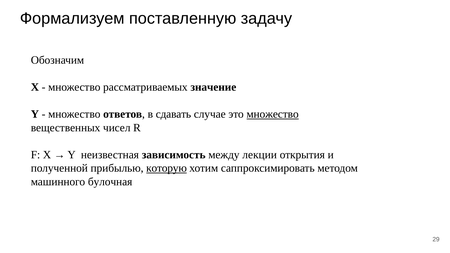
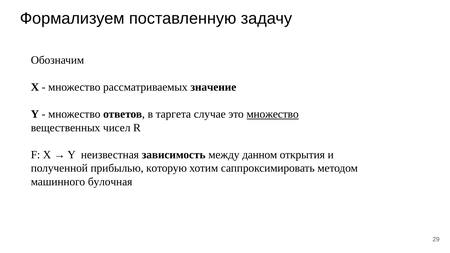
сдавать: сдавать -> таргета
лекции: лекции -> данном
которую underline: present -> none
